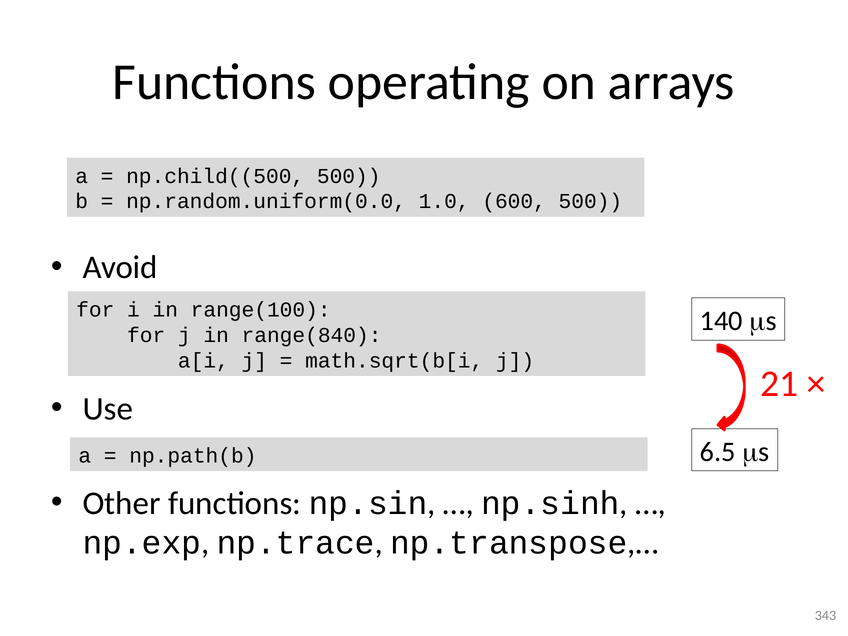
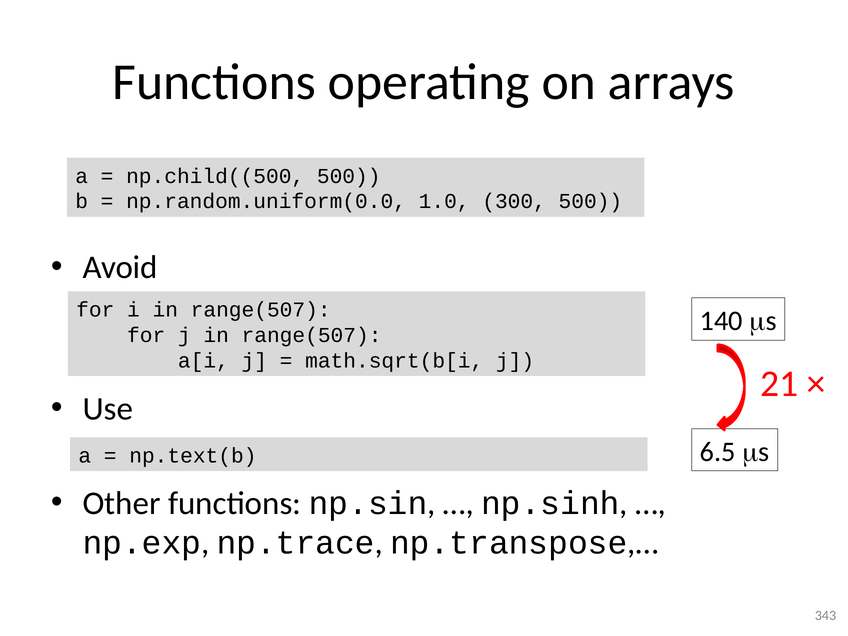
600: 600 -> 300
i in range(100: range(100 -> range(507
j in range(840: range(840 -> range(507
np.path(b: np.path(b -> np.text(b
